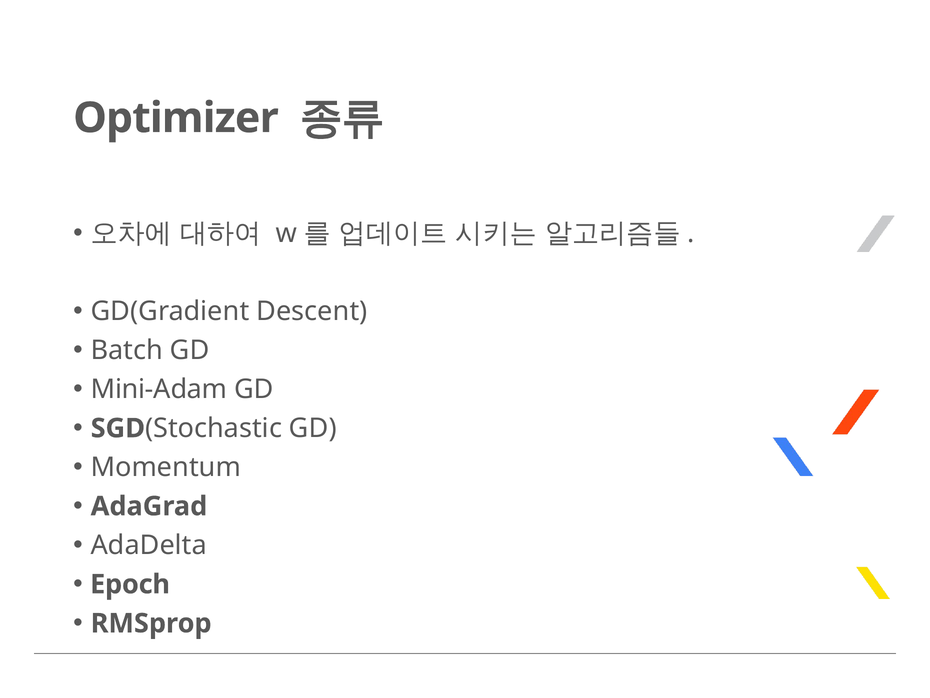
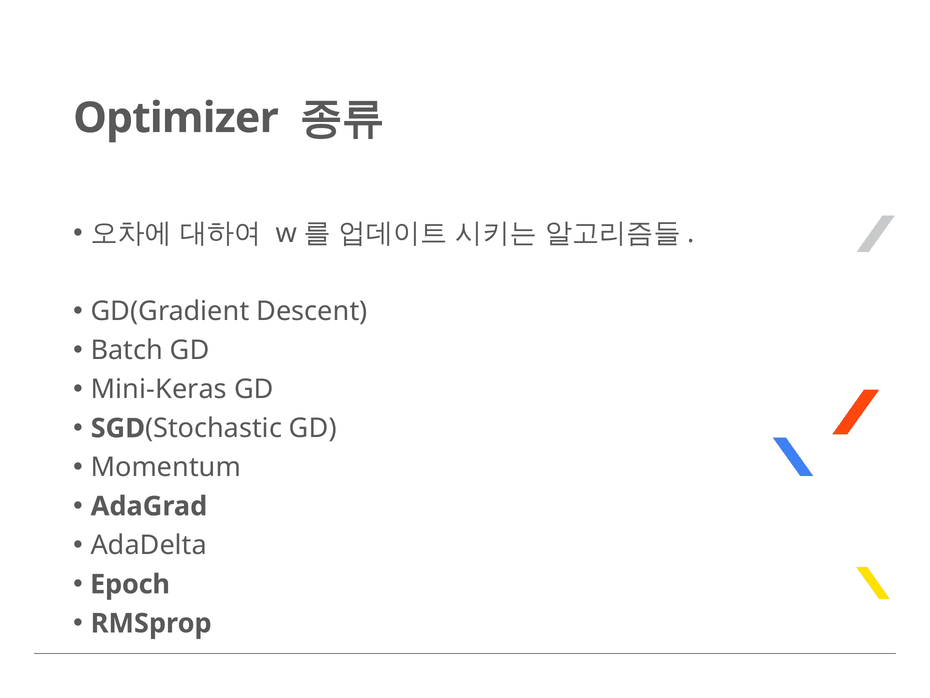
Mini-Adam: Mini-Adam -> Mini-Keras
